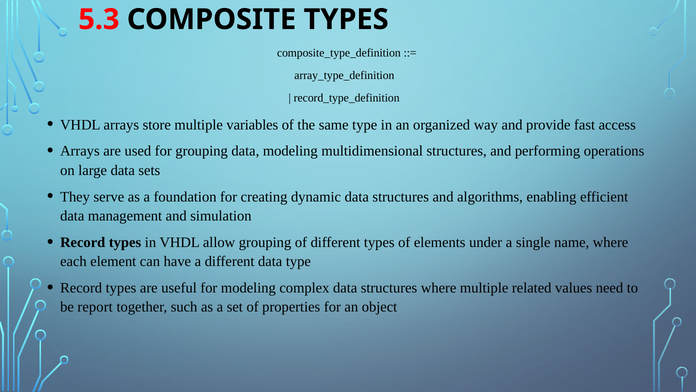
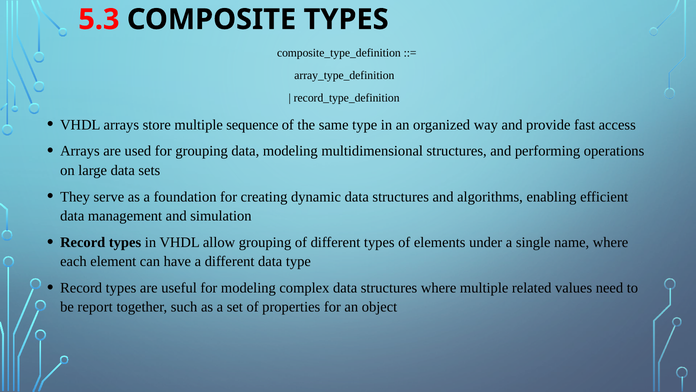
variables: variables -> sequence
